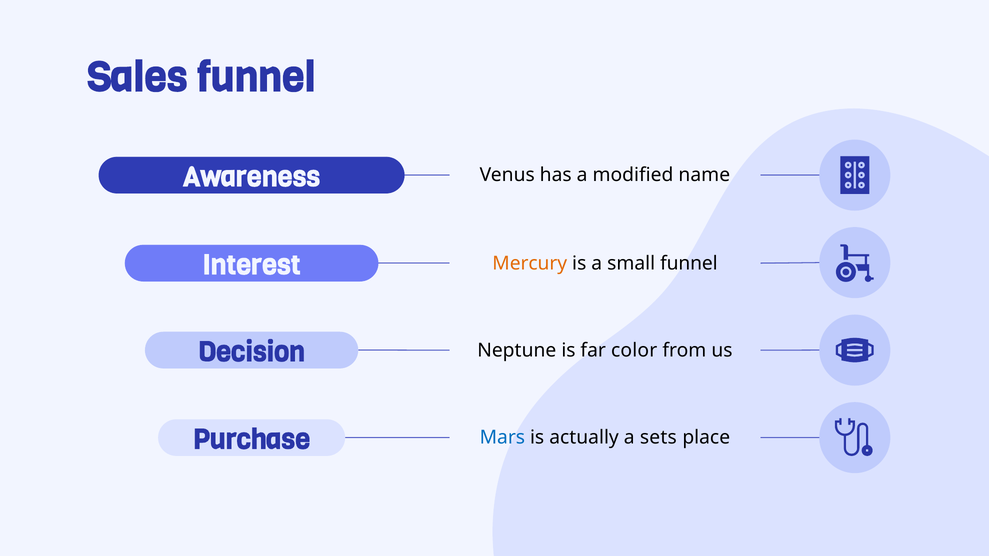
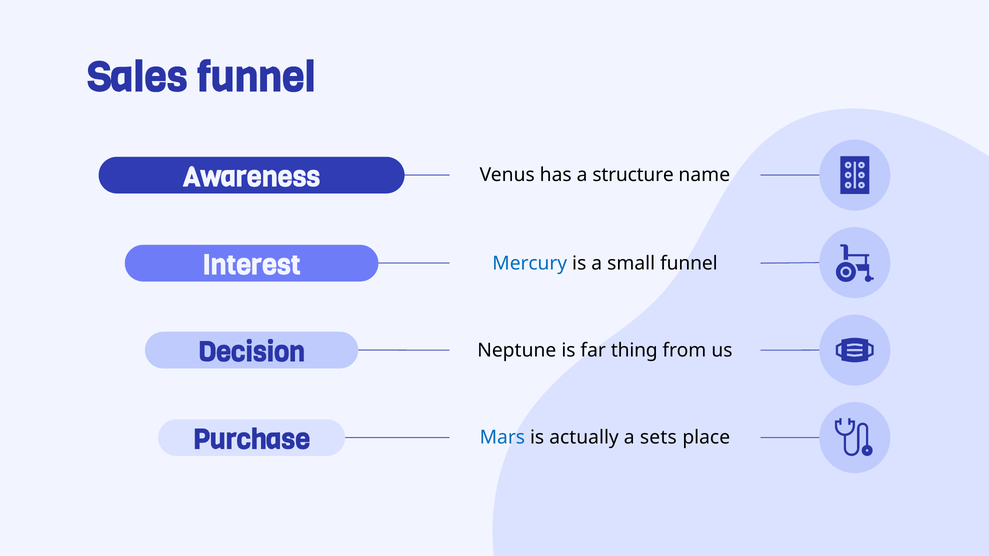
modified: modified -> structure
Mercury colour: orange -> blue
color: color -> thing
